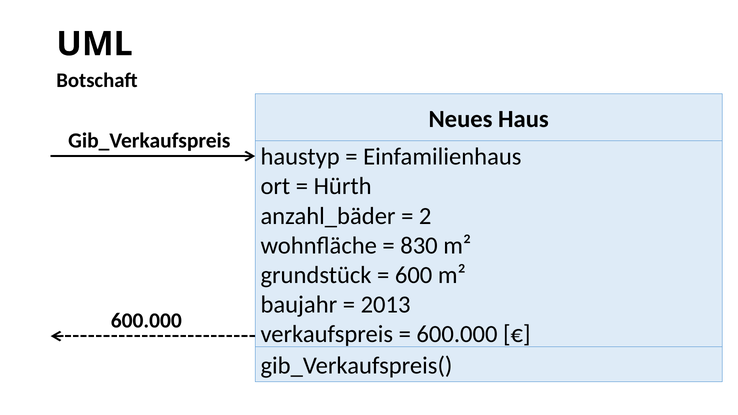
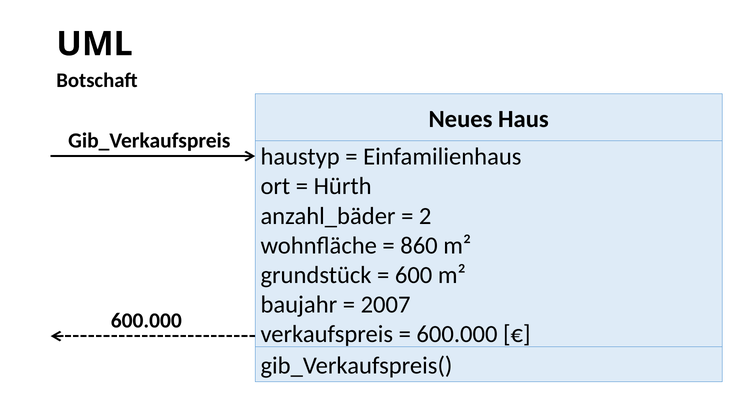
830: 830 -> 860
2013: 2013 -> 2007
